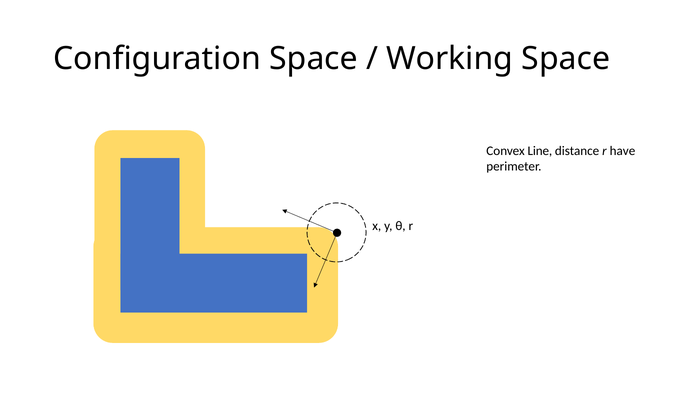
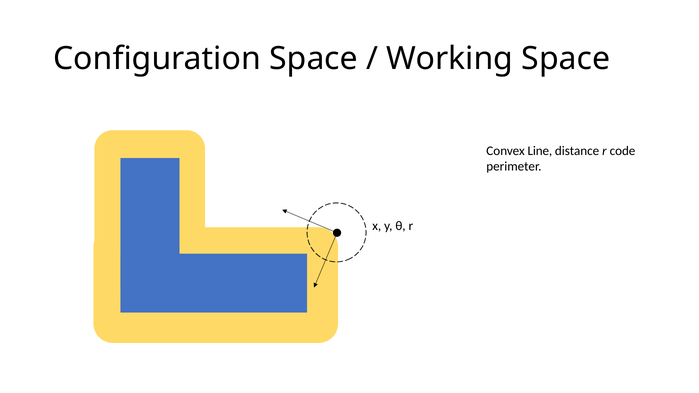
have: have -> code
